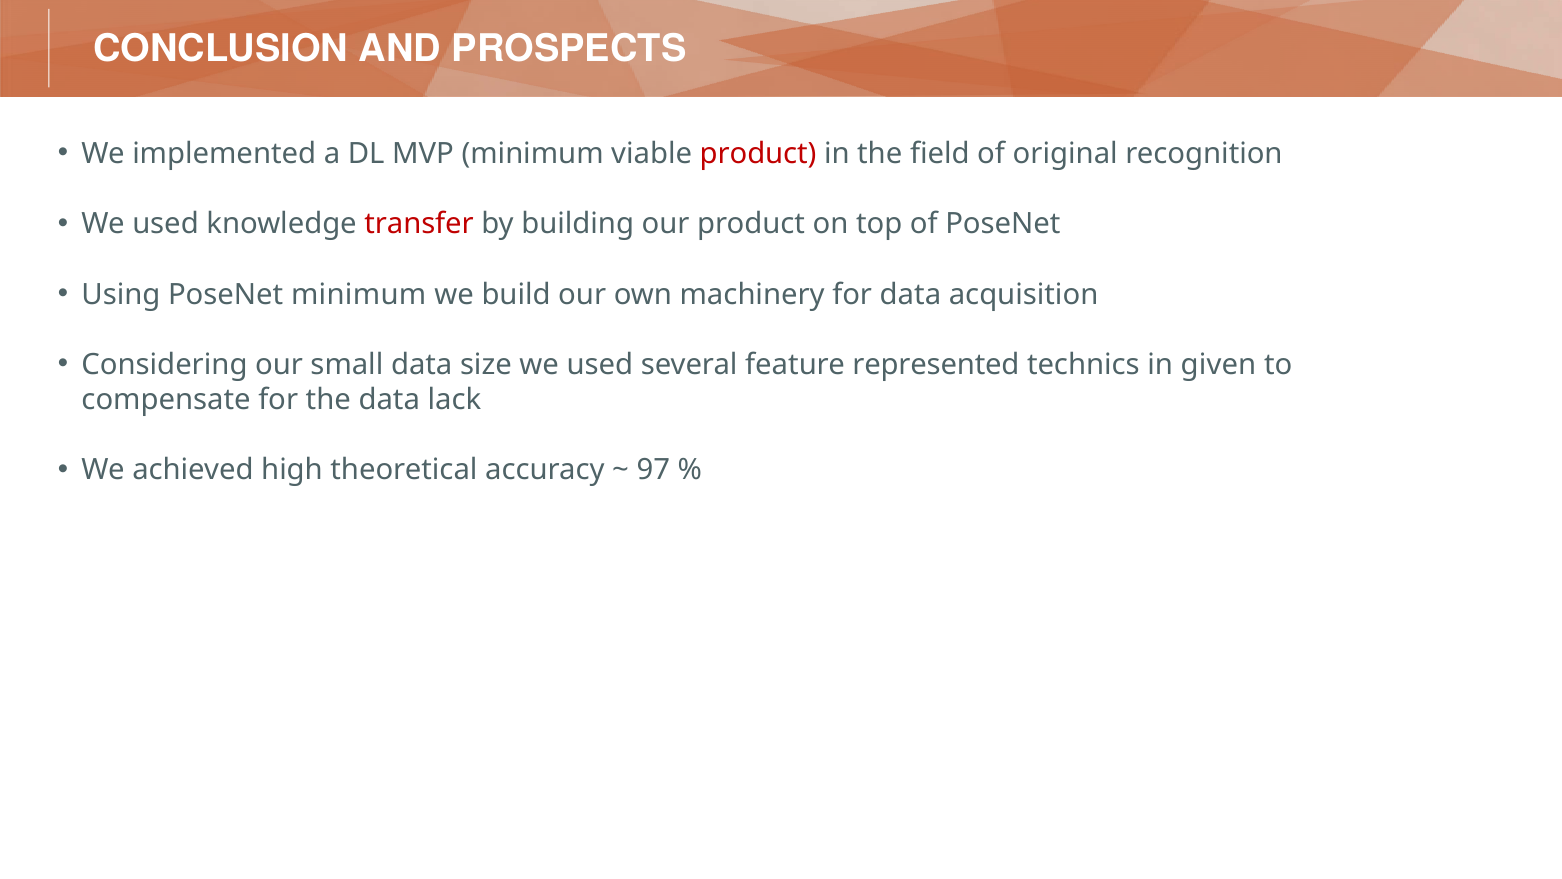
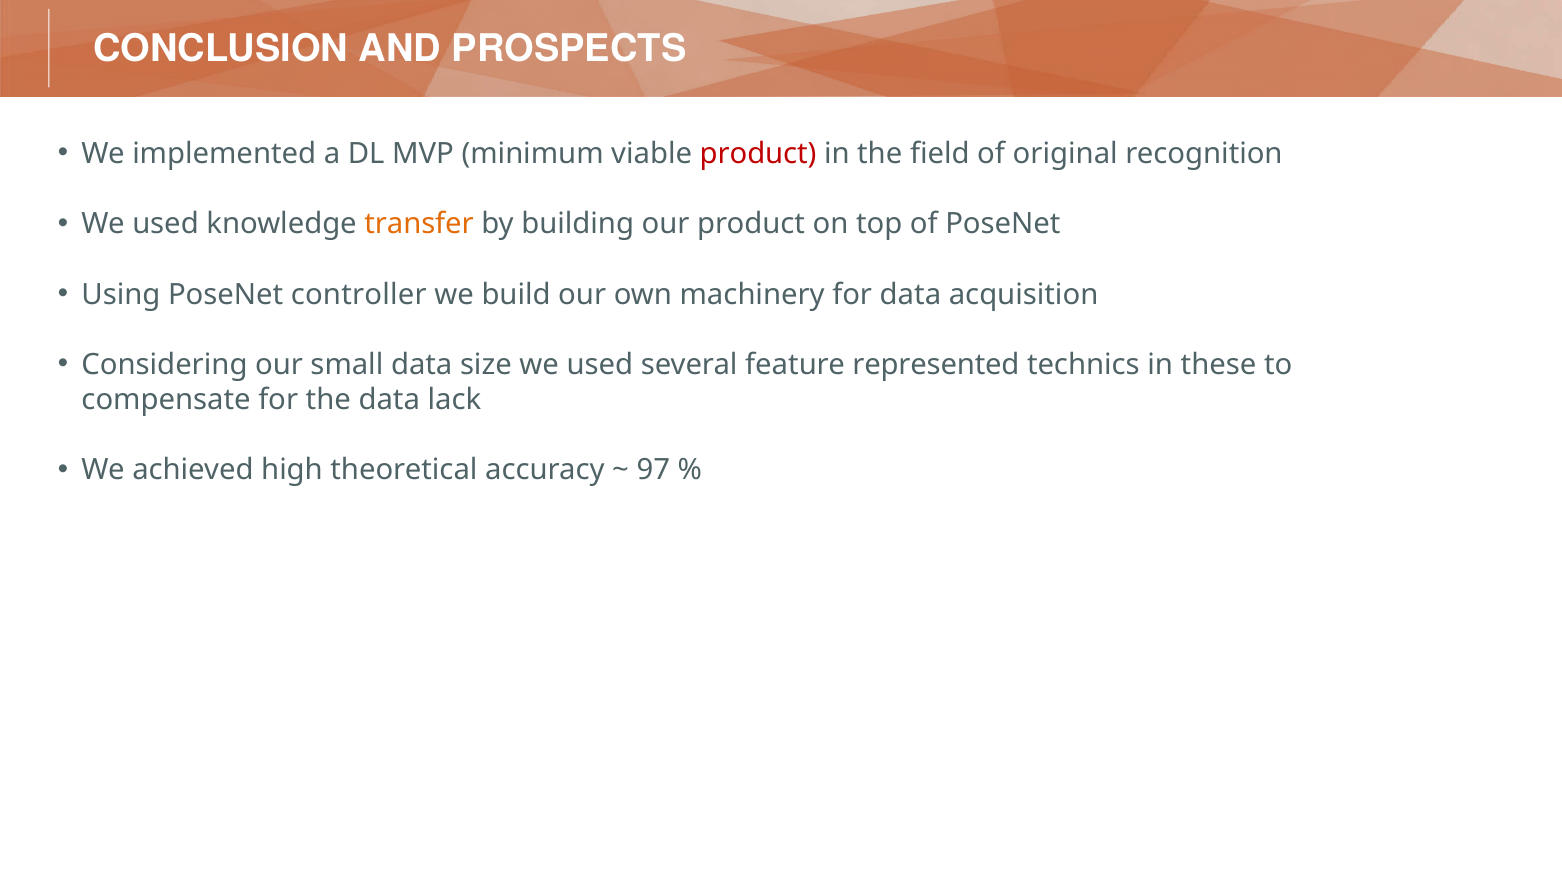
transfer colour: red -> orange
PoseNet minimum: minimum -> controller
given: given -> these
